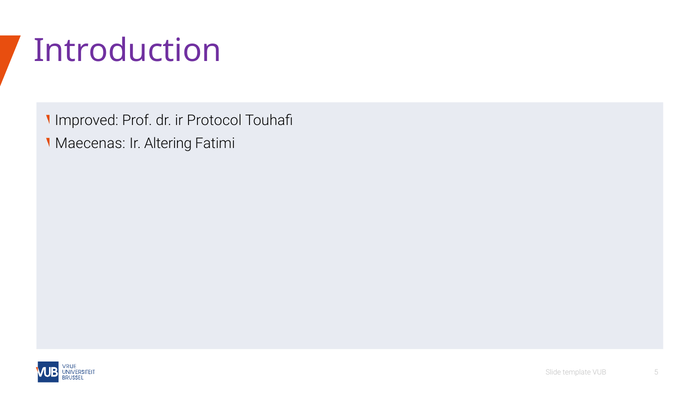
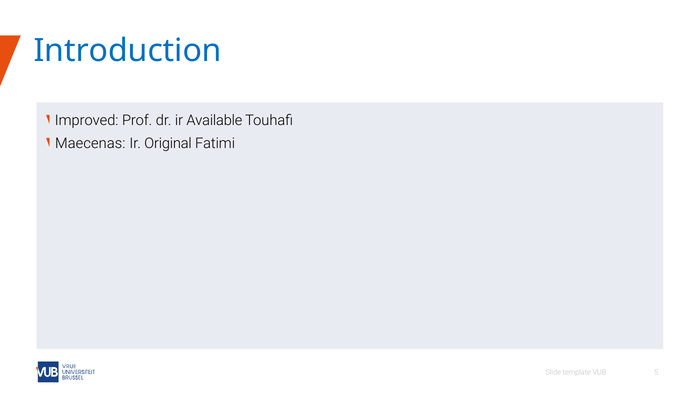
Introduction colour: purple -> blue
Protocol: Protocol -> Available
Altering: Altering -> Original
